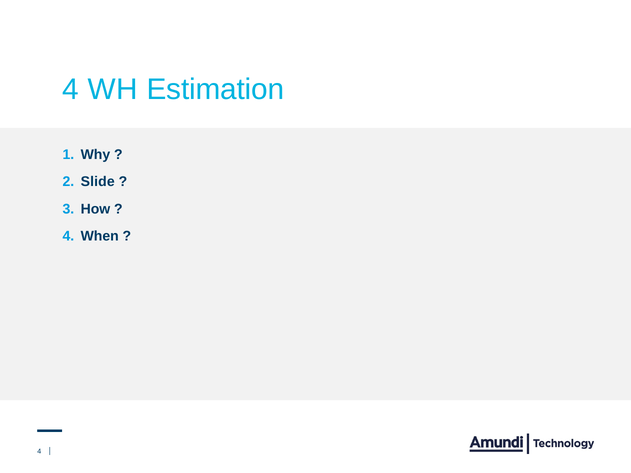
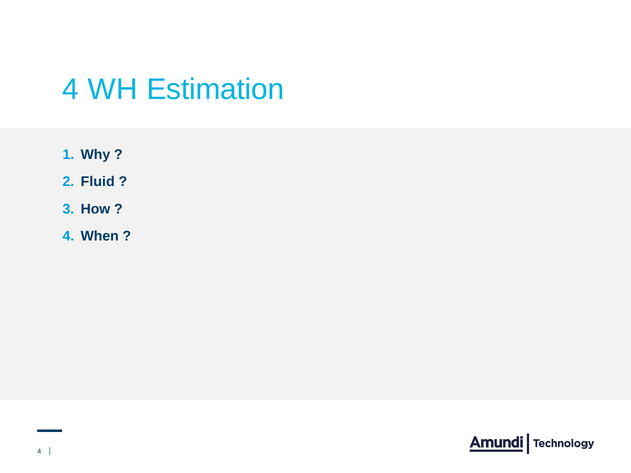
Slide: Slide -> Fluid
